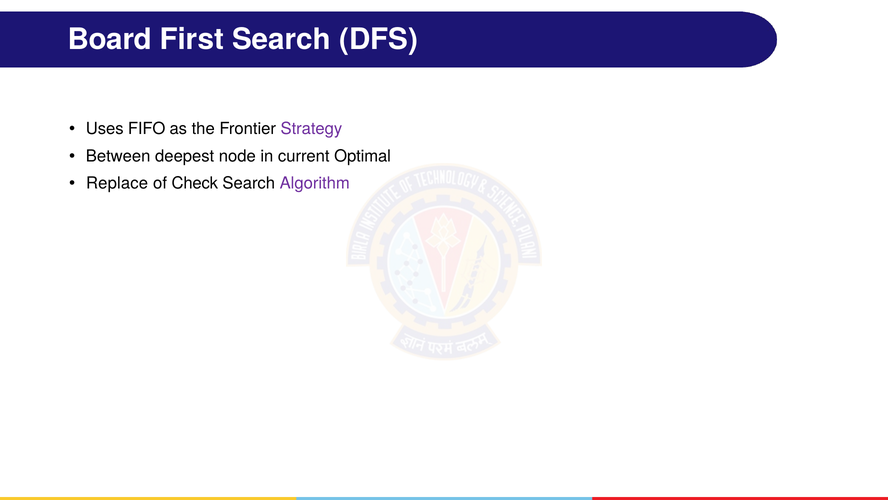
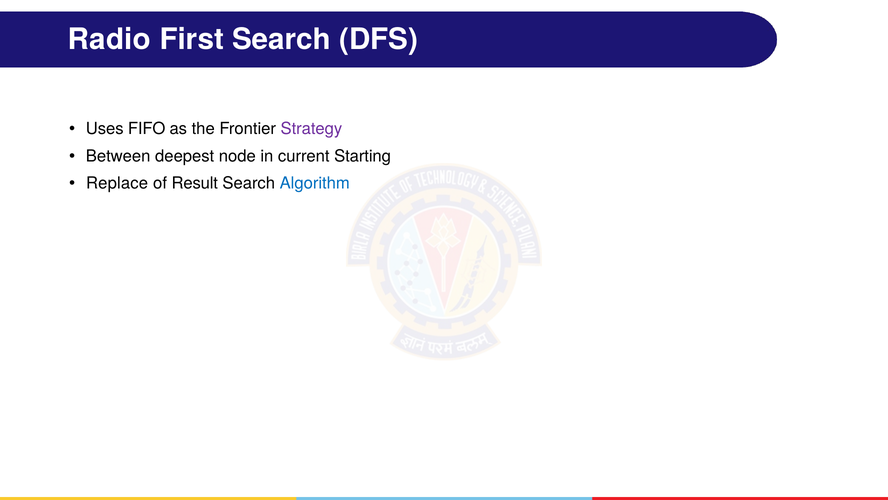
Board: Board -> Radio
Optimal: Optimal -> Starting
Check: Check -> Result
Algorithm colour: purple -> blue
